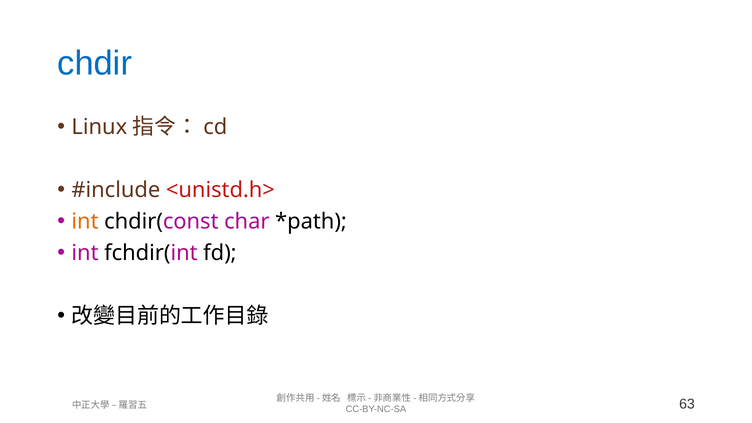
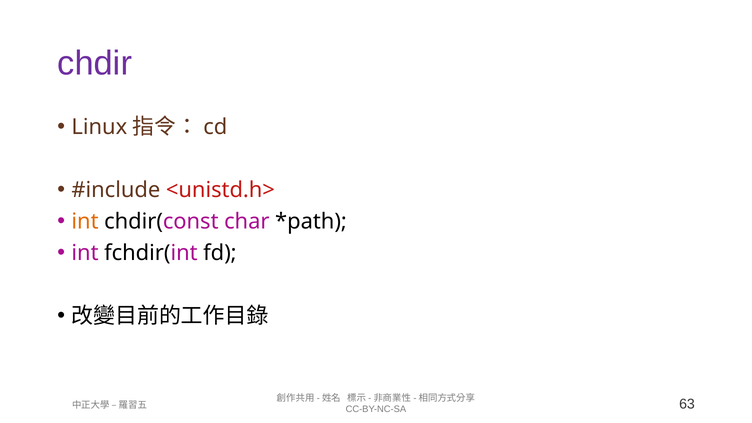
chdir colour: blue -> purple
